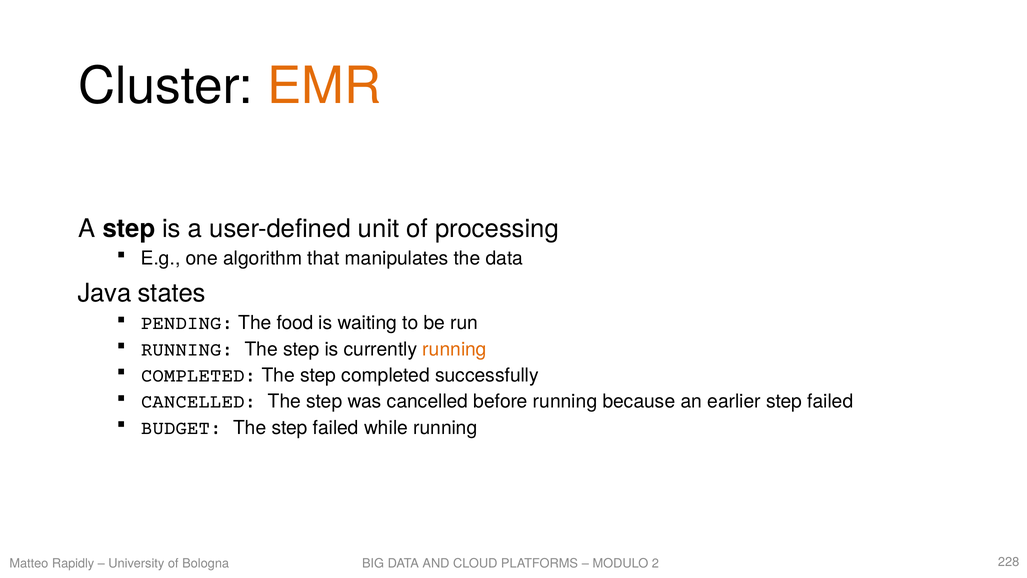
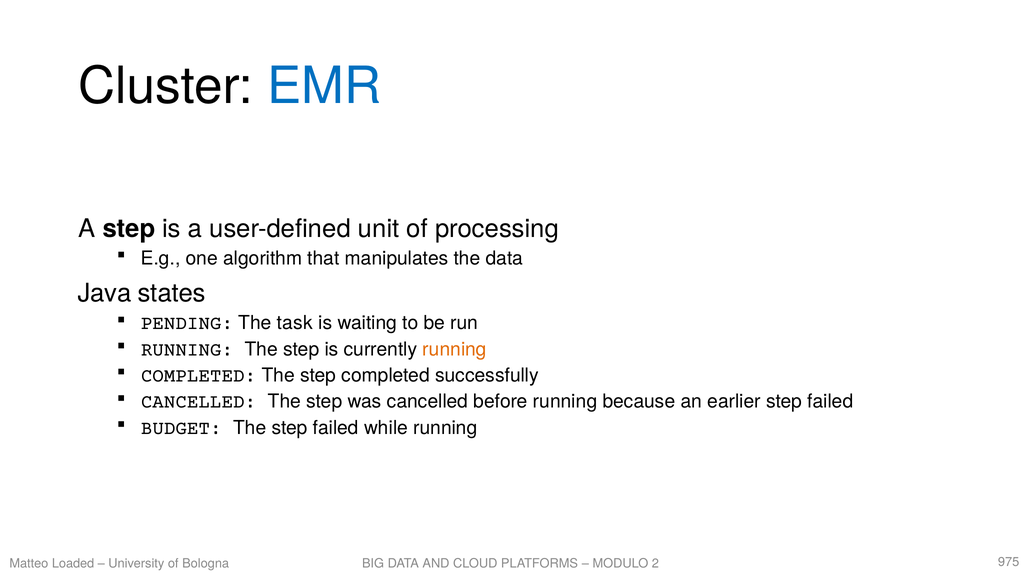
EMR colour: orange -> blue
food: food -> task
Rapidly: Rapidly -> Loaded
228: 228 -> 975
